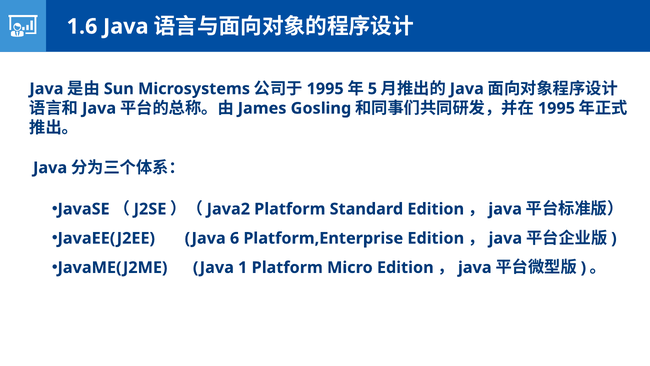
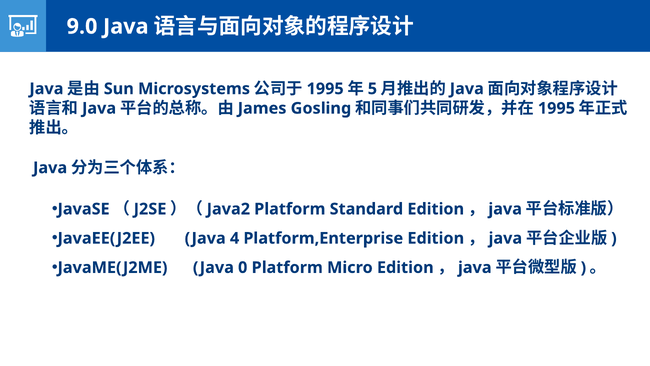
1.6: 1.6 -> 9.0
6: 6 -> 4
1: 1 -> 0
